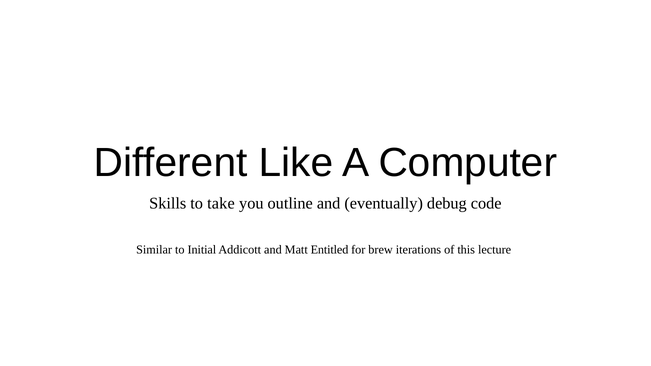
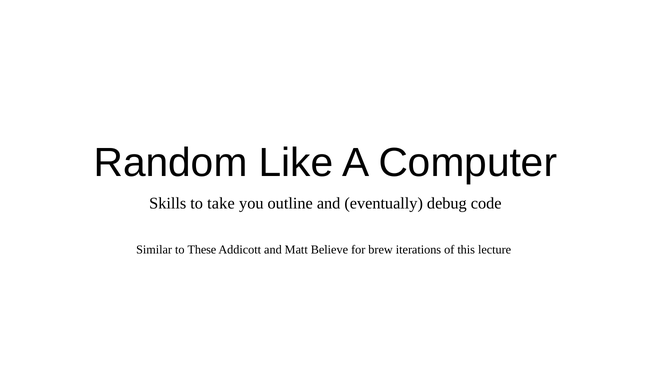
Different: Different -> Random
Initial: Initial -> These
Entitled: Entitled -> Believe
